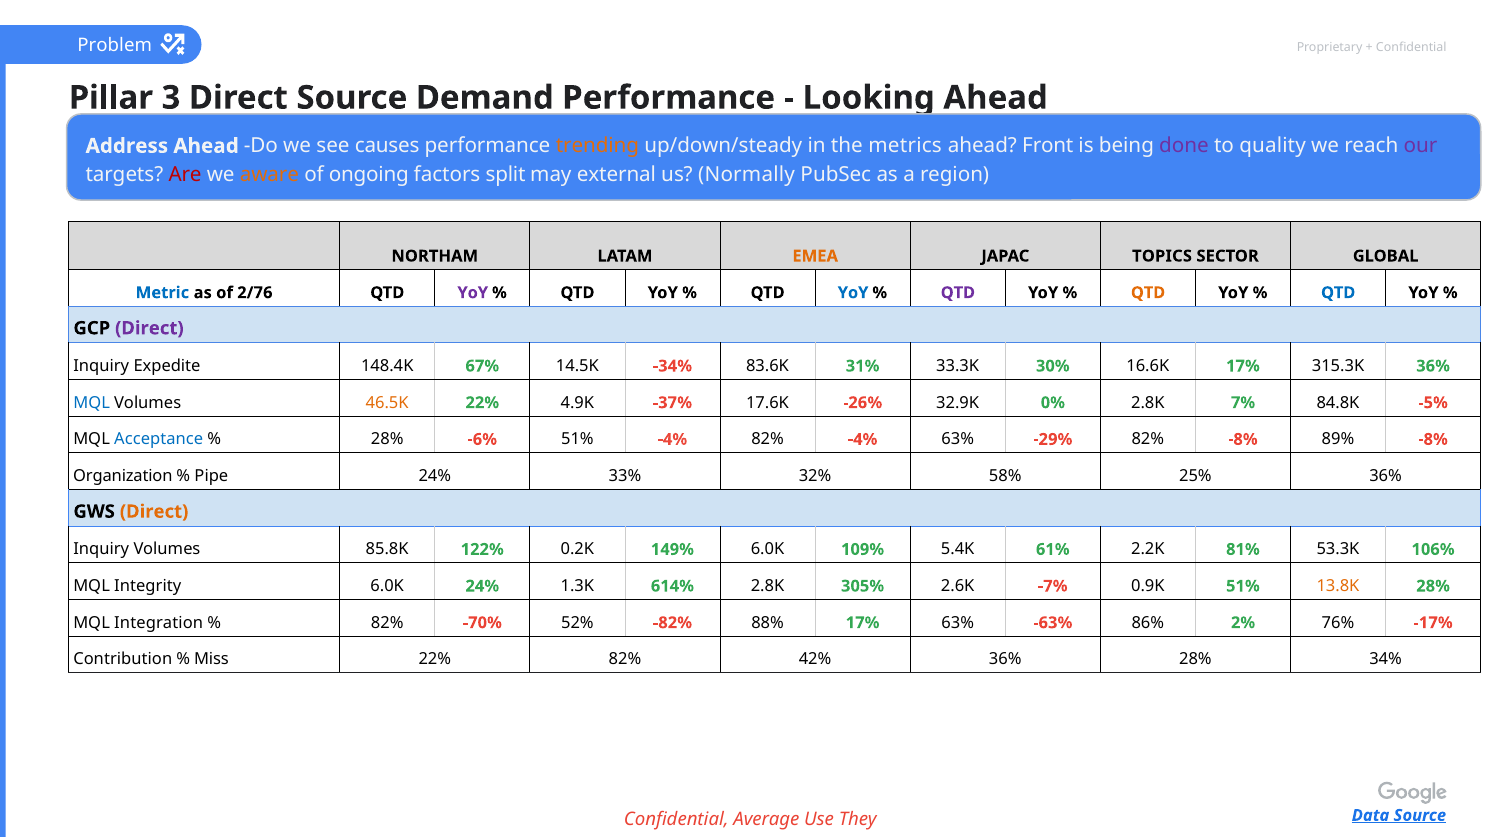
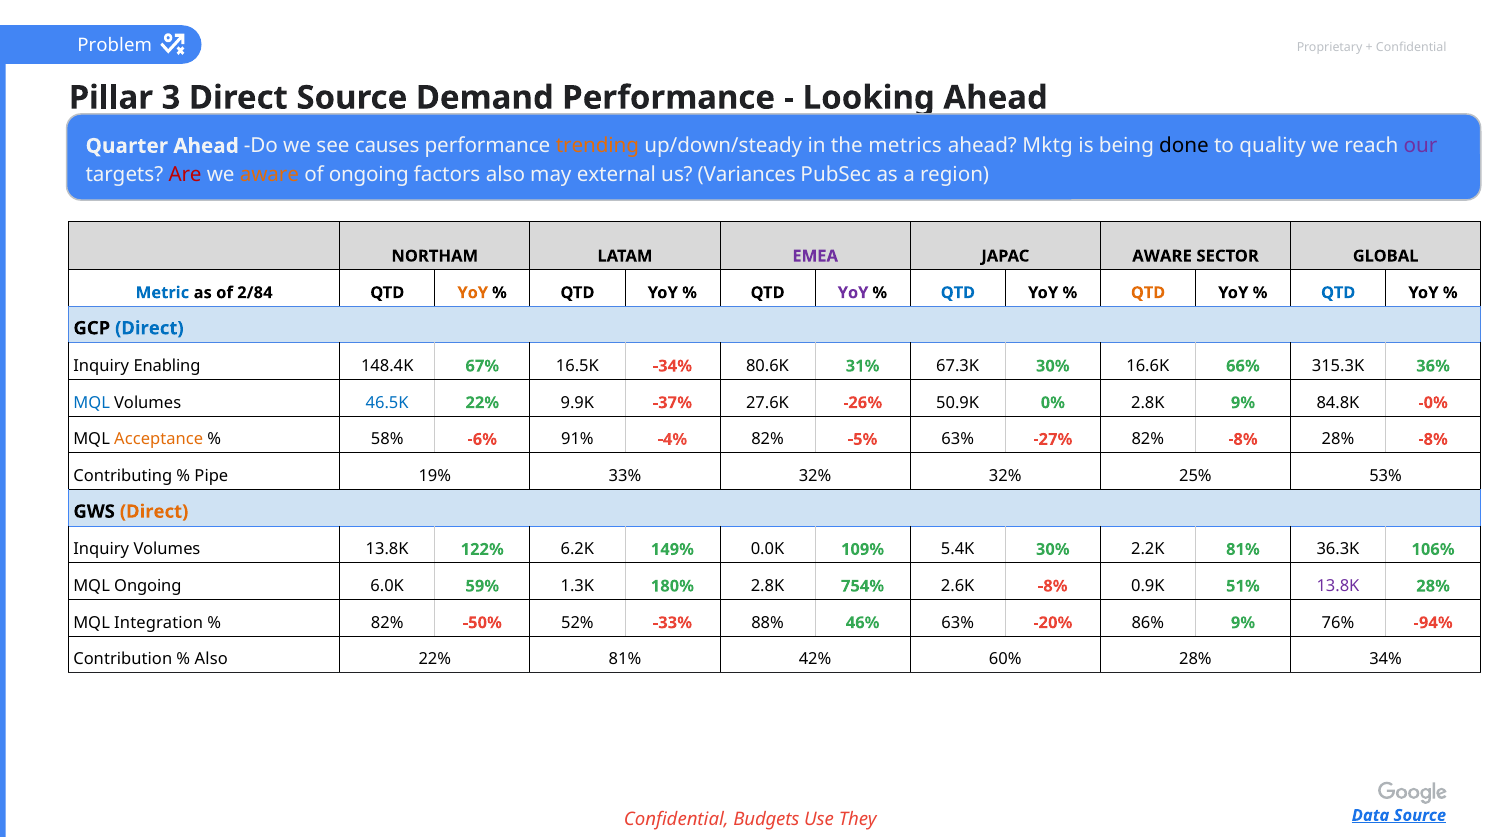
Address: Address -> Quarter
Front: Front -> Mktg
done colour: purple -> black
factors split: split -> also
Normally: Normally -> Variances
EMEA colour: orange -> purple
JAPAC TOPICS: TOPICS -> AWARE
2/76: 2/76 -> 2/84
YoY at (473, 293) colour: purple -> orange
YoY at (853, 293) colour: blue -> purple
QTD at (958, 293) colour: purple -> blue
Direct at (149, 328) colour: purple -> blue
Expedite: Expedite -> Enabling
14.5K: 14.5K -> 16.5K
83.6K: 83.6K -> 80.6K
33.3K: 33.3K -> 67.3K
16.6K 17%: 17% -> 66%
46.5K colour: orange -> blue
4.9K: 4.9K -> 9.9K
17.6K: 17.6K -> 27.6K
32.9K: 32.9K -> 50.9K
2.8K 7%: 7% -> 9%
-5%: -5% -> -0%
Acceptance colour: blue -> orange
28% at (387, 439): 28% -> 58%
-6% 51%: 51% -> 91%
82% -4%: -4% -> -5%
-29%: -29% -> -27%
-8% 89%: 89% -> 28%
Organization: Organization -> Contributing
Pipe 24%: 24% -> 19%
32% 58%: 58% -> 32%
25% 36%: 36% -> 53%
Volumes 85.8K: 85.8K -> 13.8K
0.2K: 0.2K -> 6.2K
149% 6.0K: 6.0K -> 0.0K
5.4K 61%: 61% -> 30%
53.3K: 53.3K -> 36.3K
MQL Integrity: Integrity -> Ongoing
6.0K 24%: 24% -> 59%
614%: 614% -> 180%
305%: 305% -> 754%
2.6K -7%: -7% -> -8%
13.8K at (1338, 586) colour: orange -> purple
-70%: -70% -> -50%
-82%: -82% -> -33%
88% 17%: 17% -> 46%
-63%: -63% -> -20%
86% 2%: 2% -> 9%
-17%: -17% -> -94%
Miss at (211, 659): Miss -> Also
22% 82%: 82% -> 81%
42% 36%: 36% -> 60%
Average: Average -> Budgets
